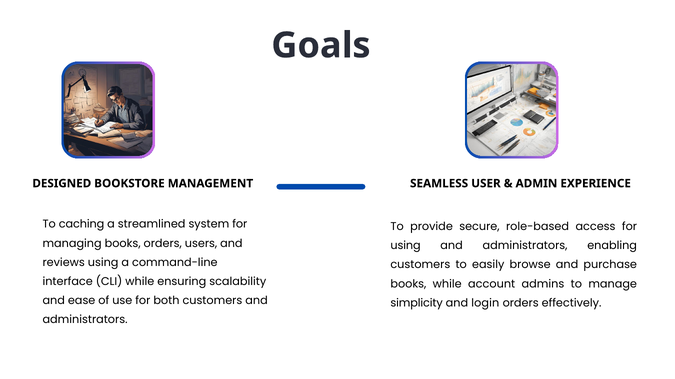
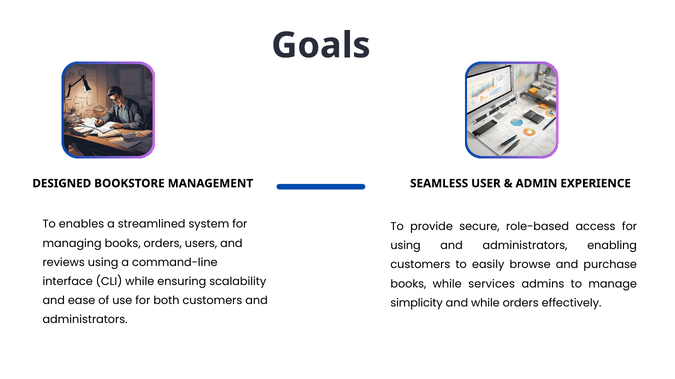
caching: caching -> enables
account: account -> services
and login: login -> while
